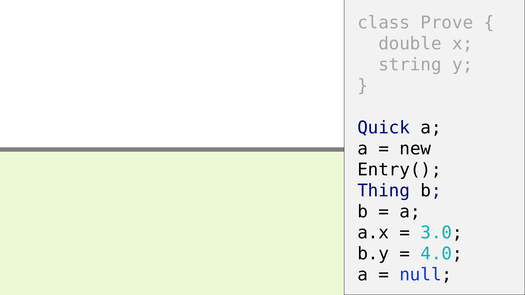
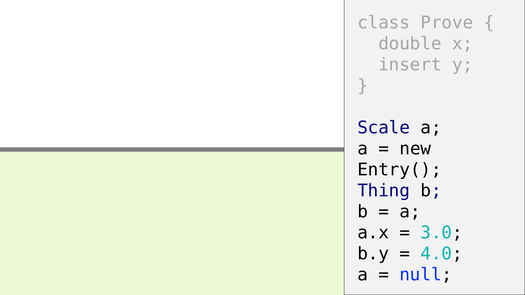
string: string -> insert
Quick: Quick -> Scale
